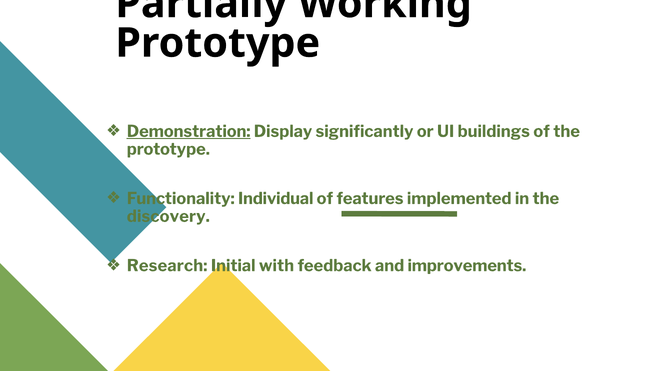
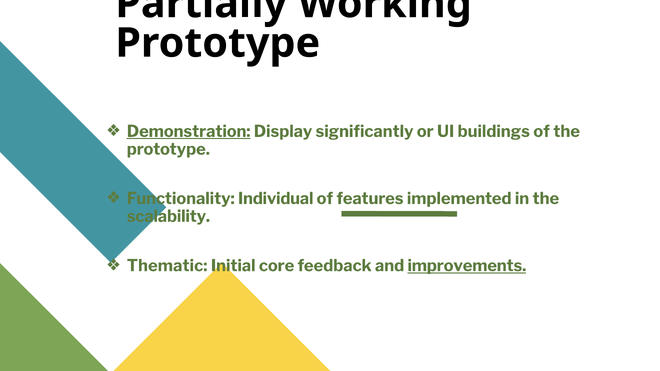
discovery: discovery -> scalability
Research: Research -> Thematic
with: with -> core
improvements underline: none -> present
